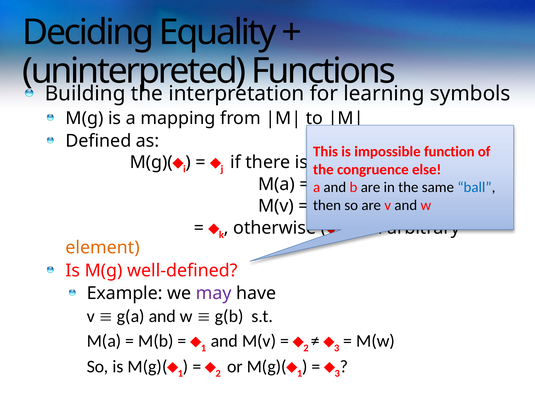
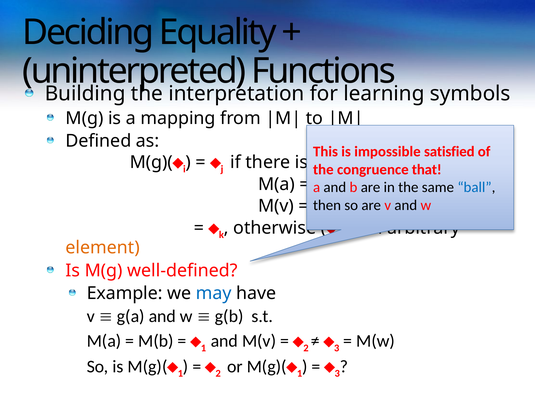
function: function -> satisfied
else: else -> that
may colour: purple -> blue
